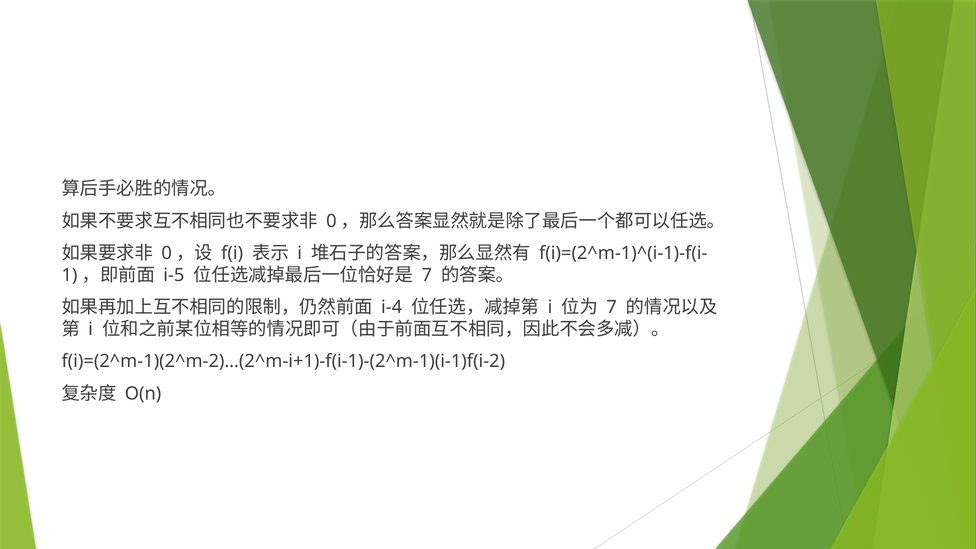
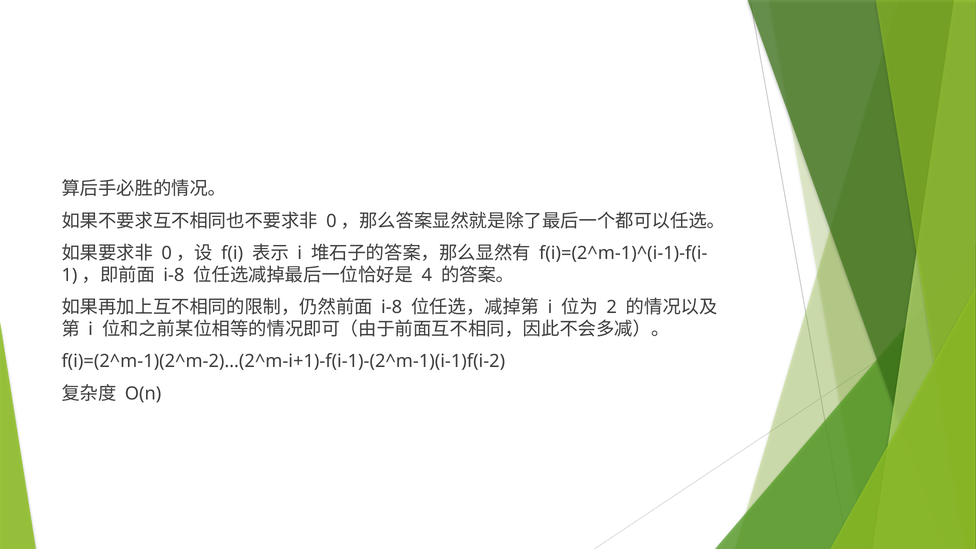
i-5 at (174, 275): i-5 -> i-8
7 at (427, 275): 7 -> 4
i-4 at (392, 307): i-4 -> i-8
7 at (612, 307): 7 -> 2
